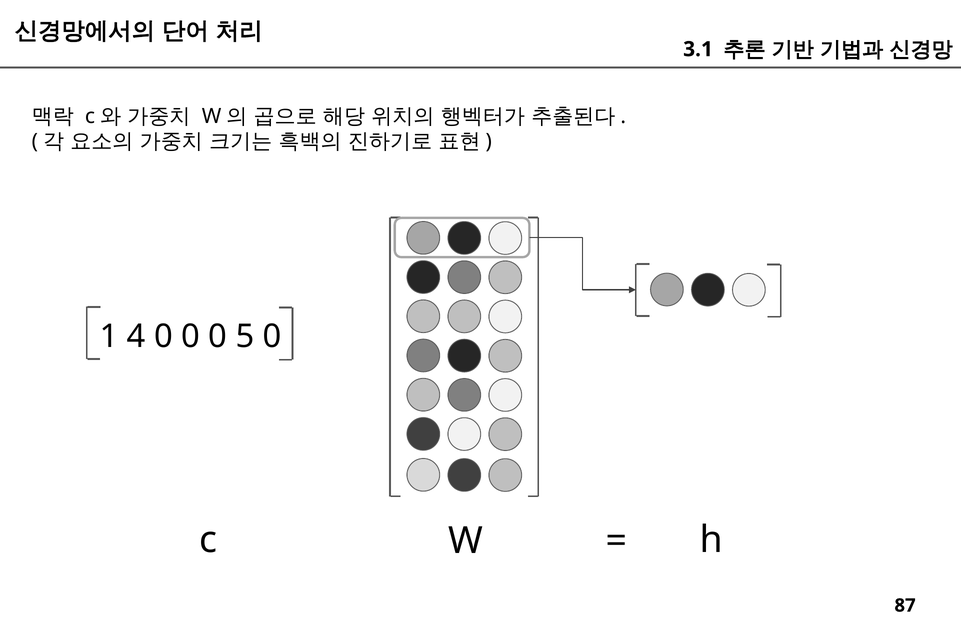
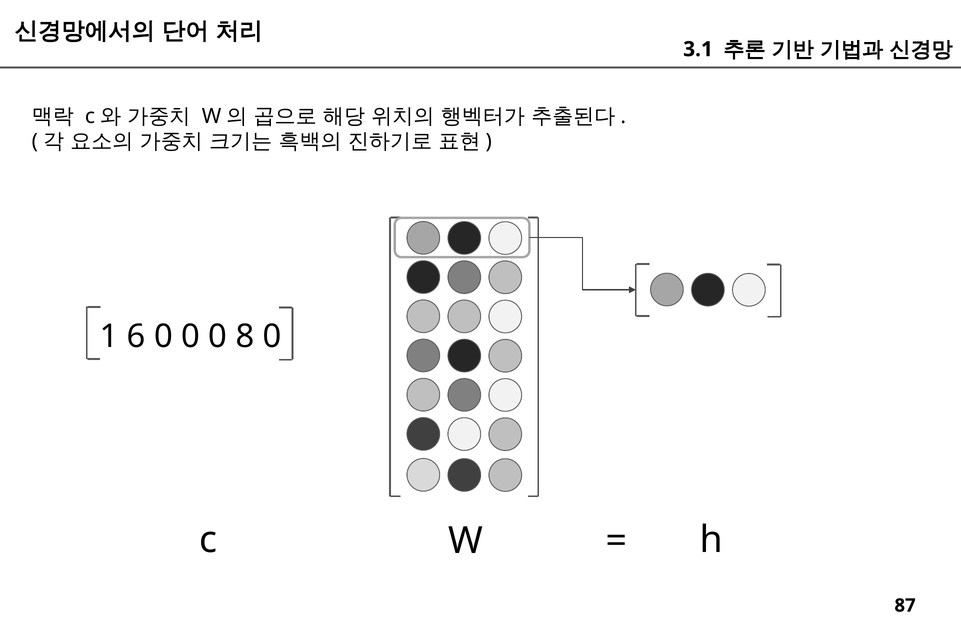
4: 4 -> 6
5: 5 -> 8
